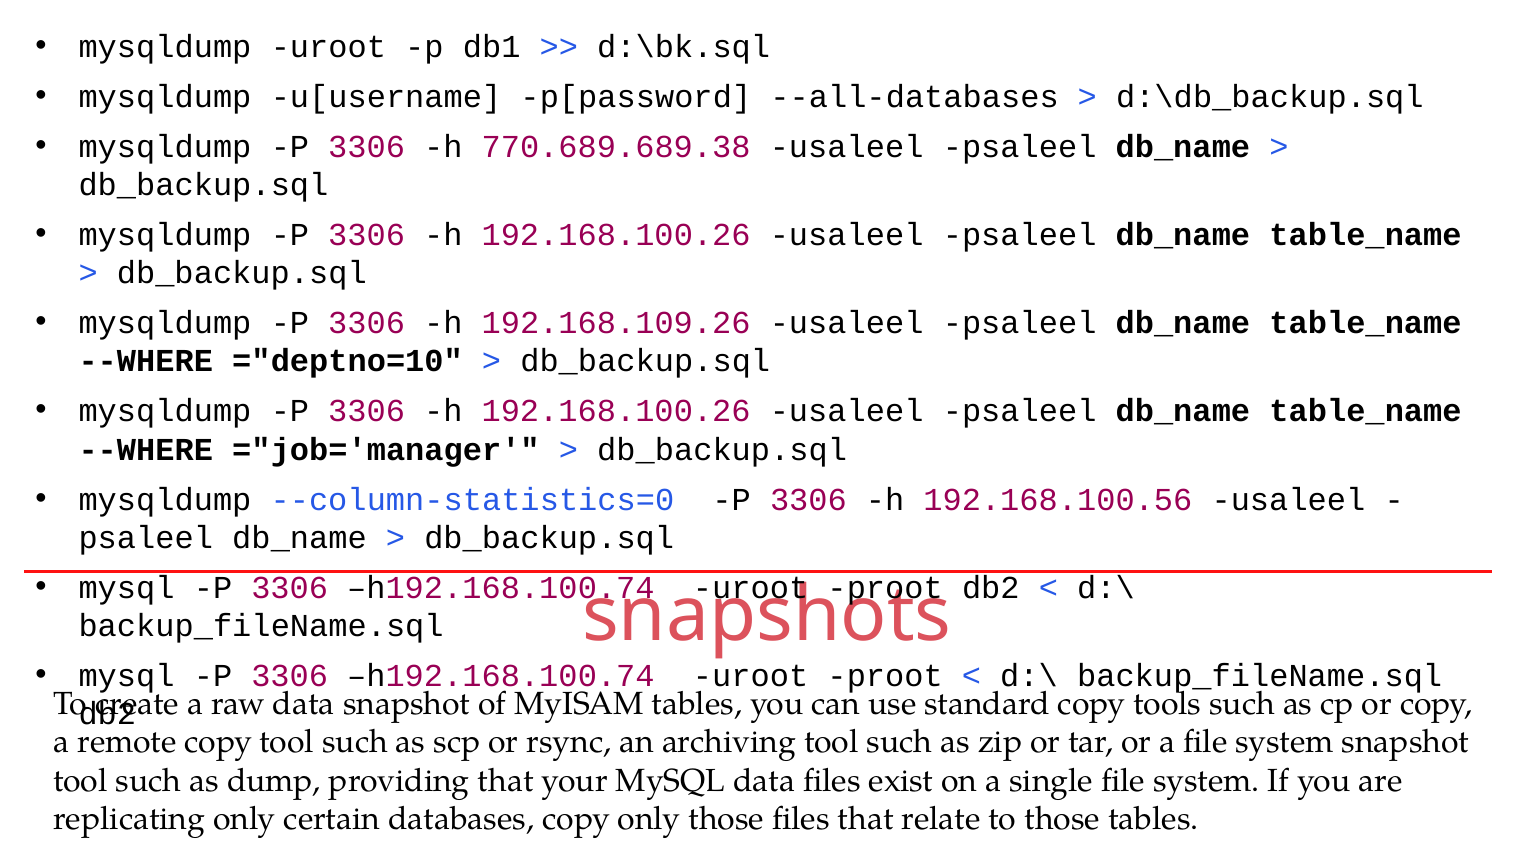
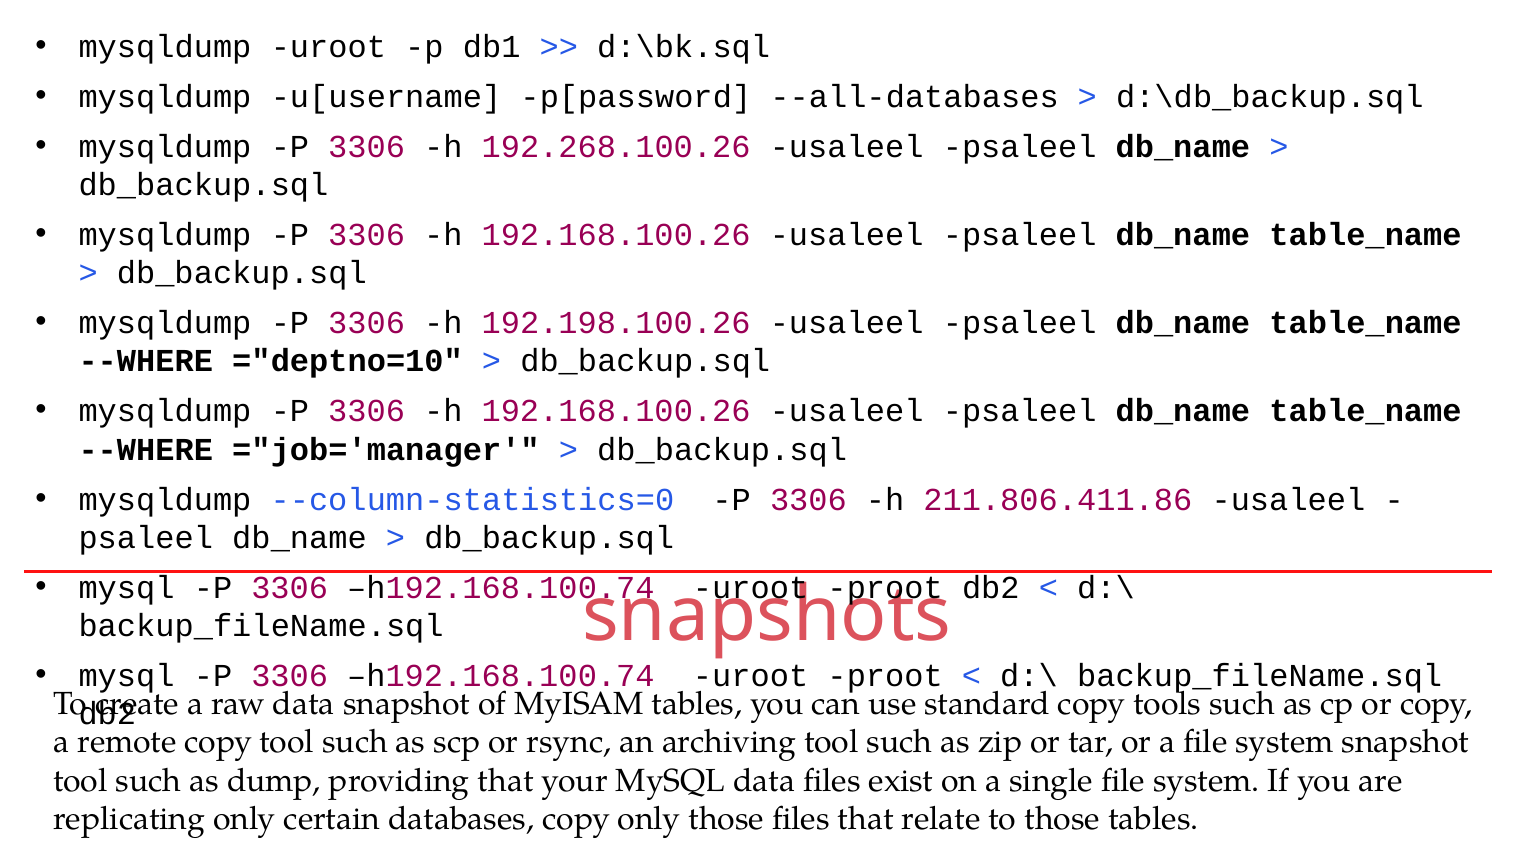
770.689.689.38: 770.689.689.38 -> 192.268.100.26
192.168.109.26: 192.168.109.26 -> 192.198.100.26
192.168.100.56: 192.168.100.56 -> 211.806.411.86
